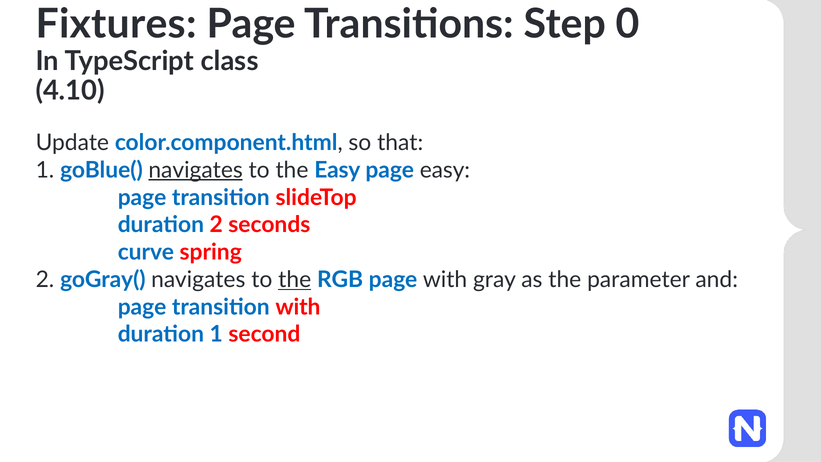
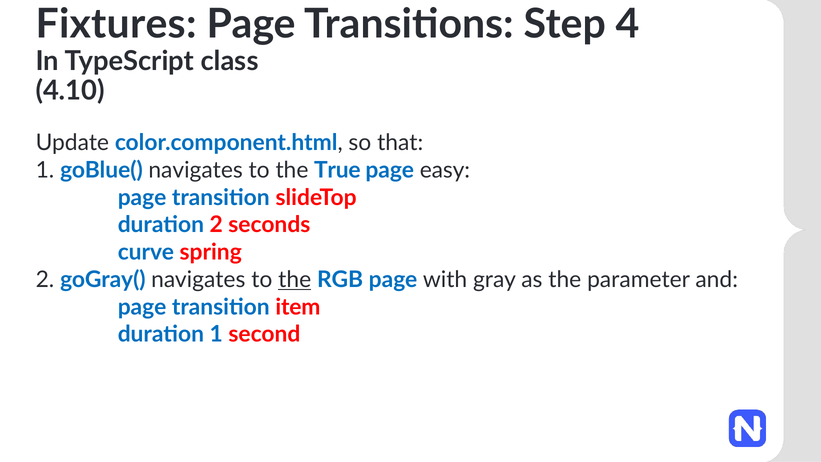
0: 0 -> 4
navigates at (196, 170) underline: present -> none
the Easy: Easy -> True
transition with: with -> item
